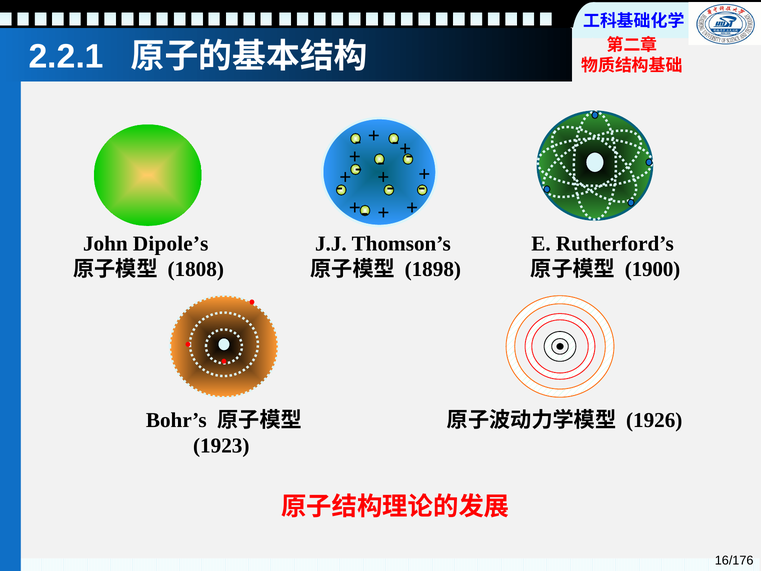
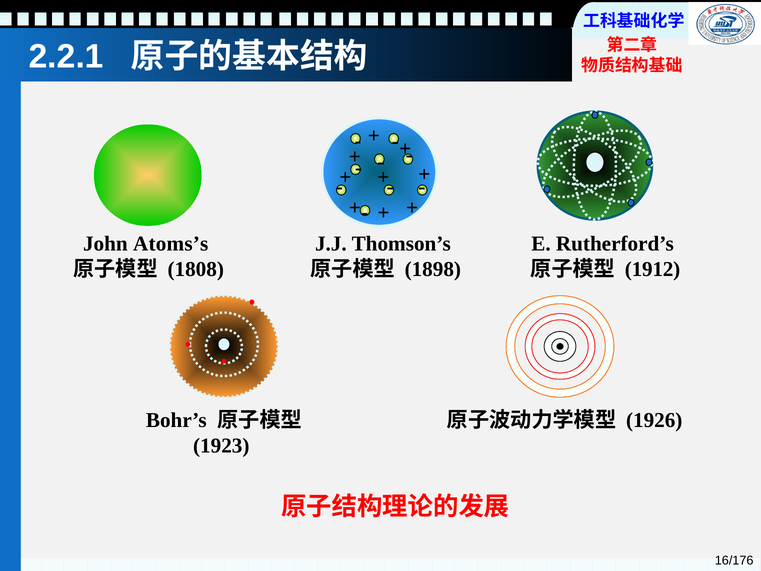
Dipole’s: Dipole’s -> Atoms’s
1900: 1900 -> 1912
